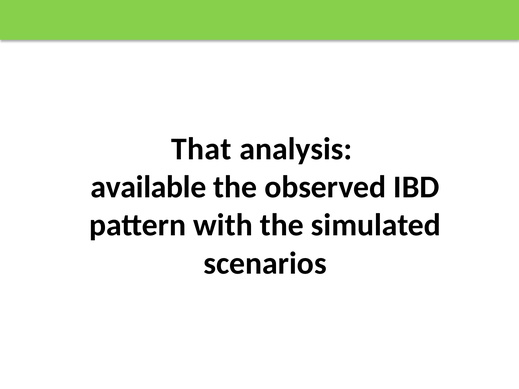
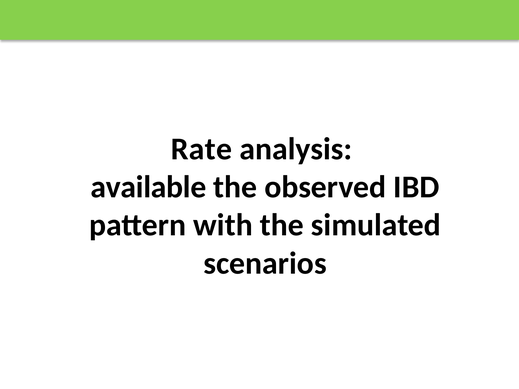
That: That -> Rate
